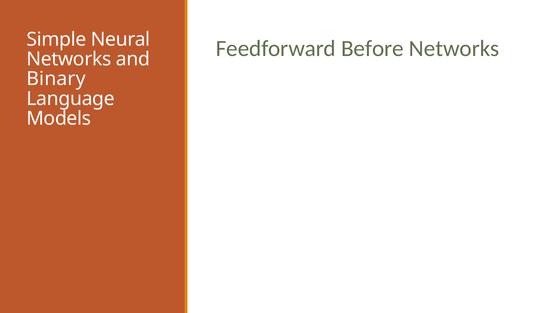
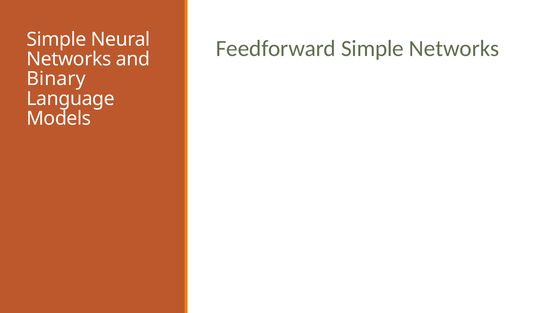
Feedforward Before: Before -> Simple
